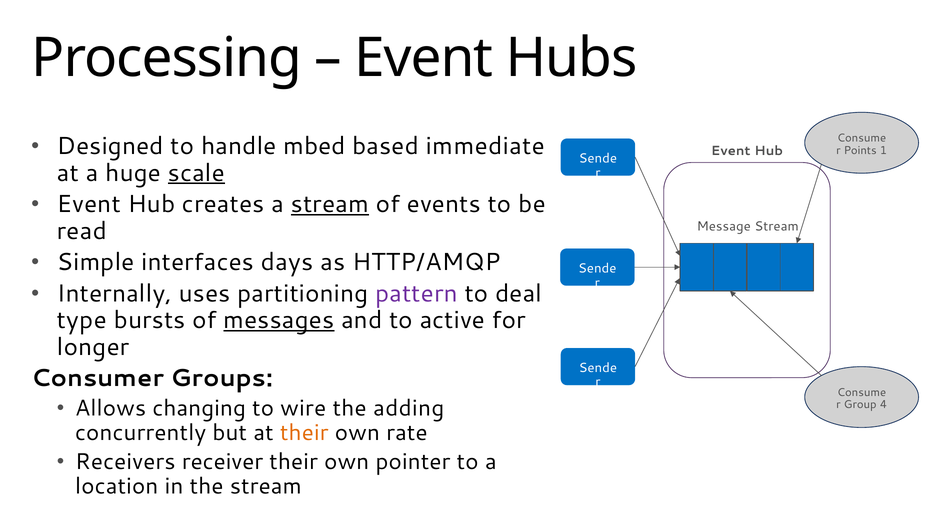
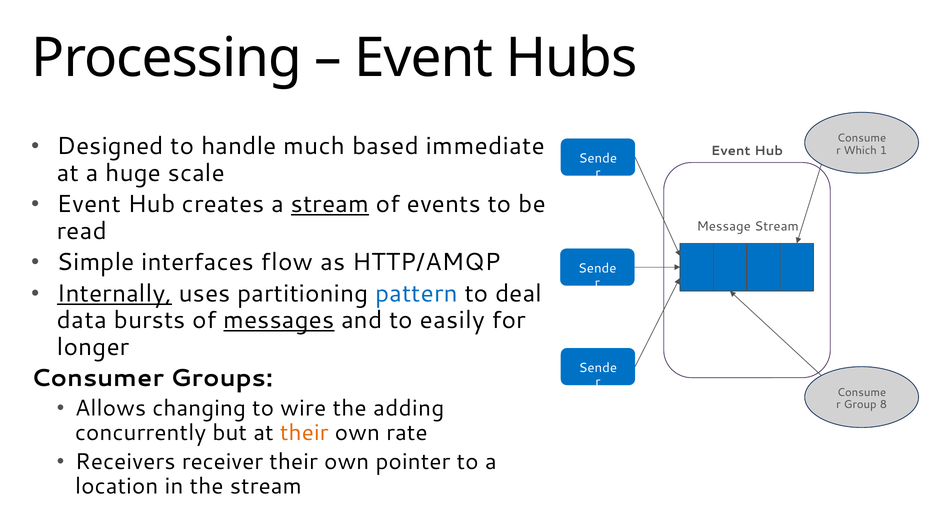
mbed: mbed -> much
Points: Points -> Which
scale underline: present -> none
days: days -> flow
Internally underline: none -> present
pattern colour: purple -> blue
type: type -> data
active: active -> easily
4: 4 -> 8
